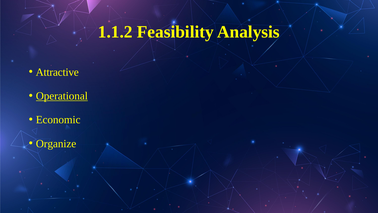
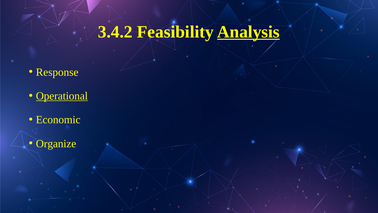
1.1.2: 1.1.2 -> 3.4.2
Analysis underline: none -> present
Attractive: Attractive -> Response
